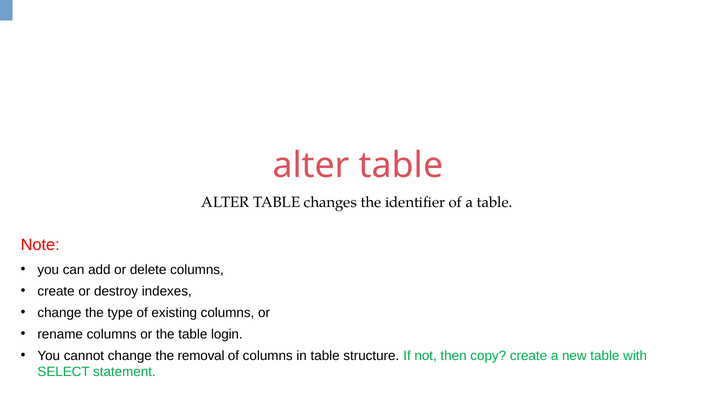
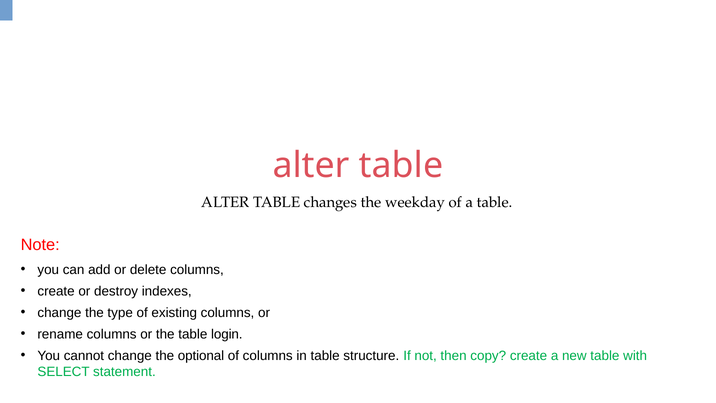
identifier: identifier -> weekday
removal: removal -> optional
